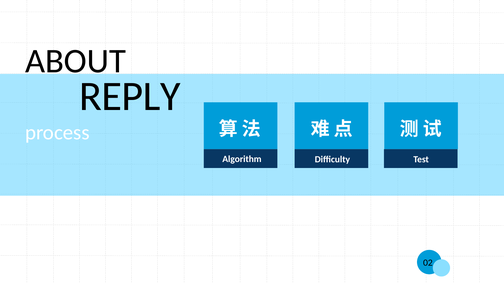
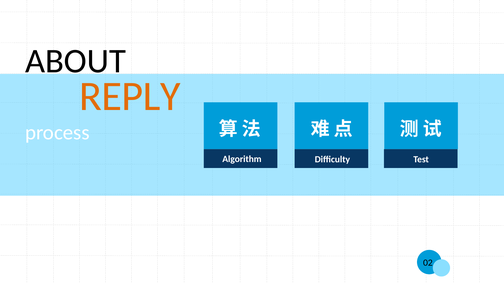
REPLY colour: black -> orange
